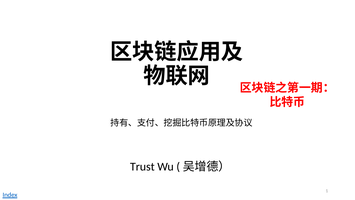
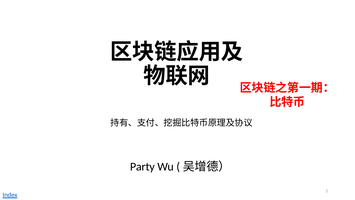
Trust: Trust -> Party
